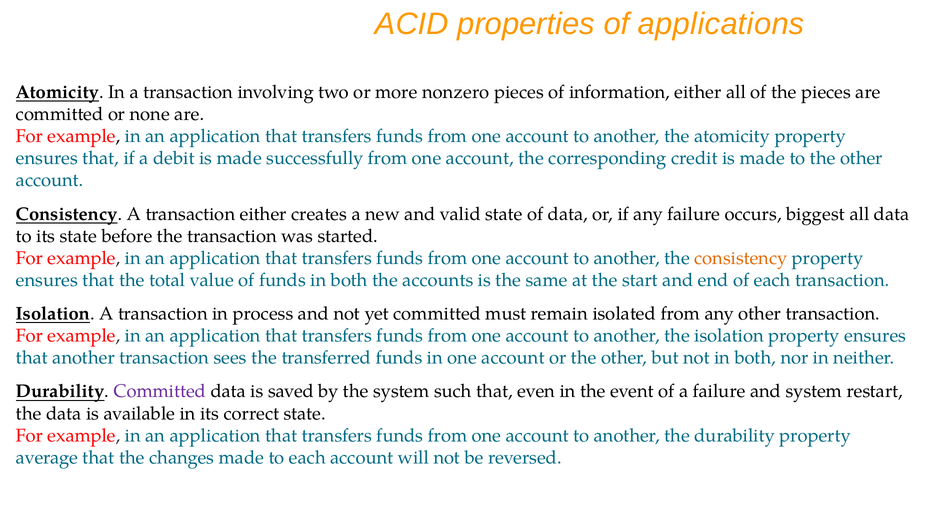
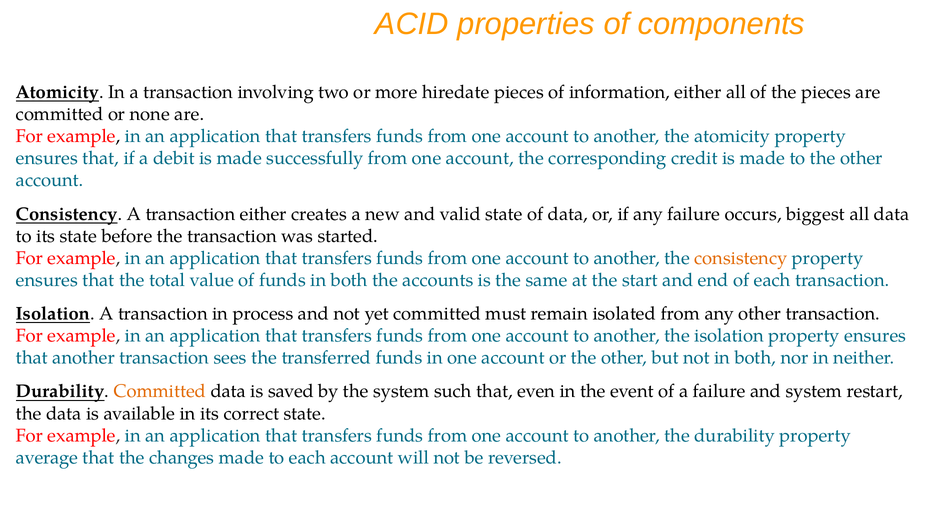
applications: applications -> components
nonzero: nonzero -> hiredate
Committed at (160, 391) colour: purple -> orange
